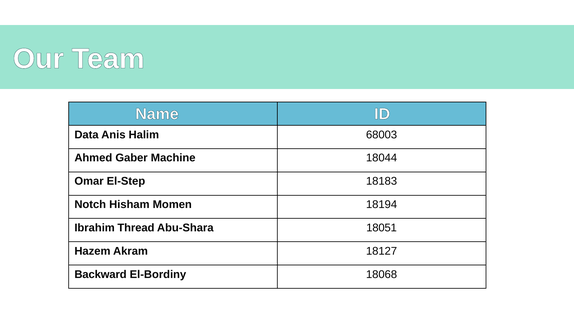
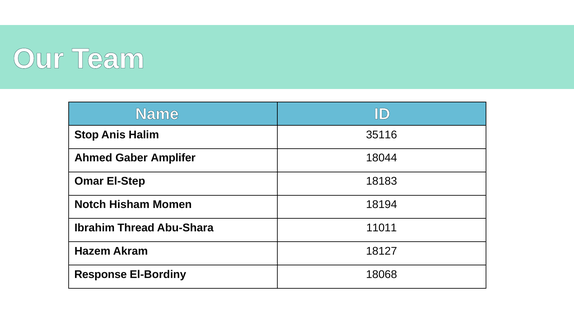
Data: Data -> Stop
68003: 68003 -> 35116
Machine: Machine -> Amplifer
18051: 18051 -> 11011
Backward: Backward -> Response
